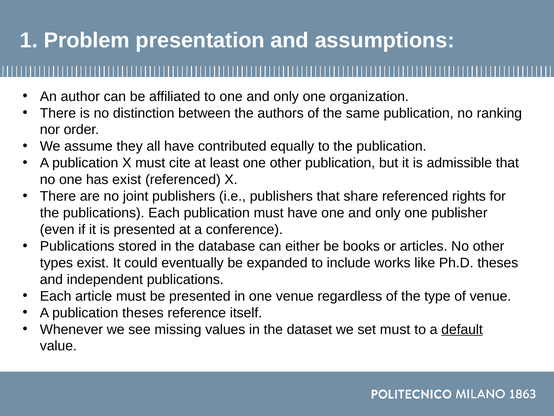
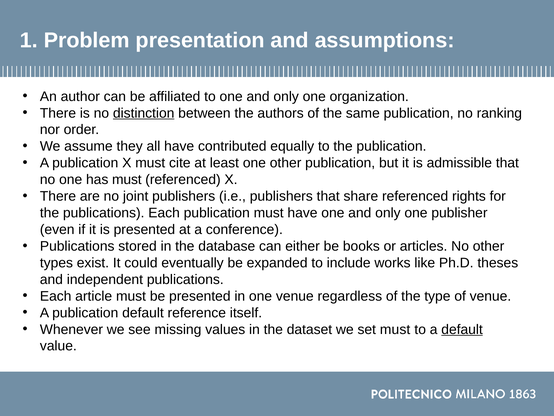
distinction underline: none -> present
has exist: exist -> must
publication theses: theses -> default
